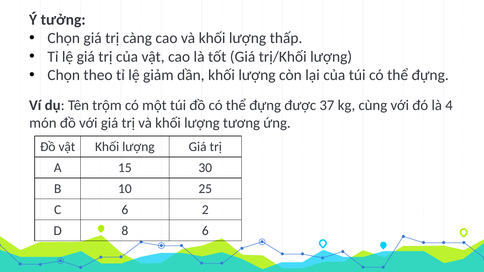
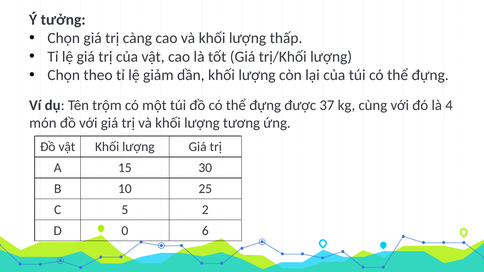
C 6: 6 -> 5
8: 8 -> 0
